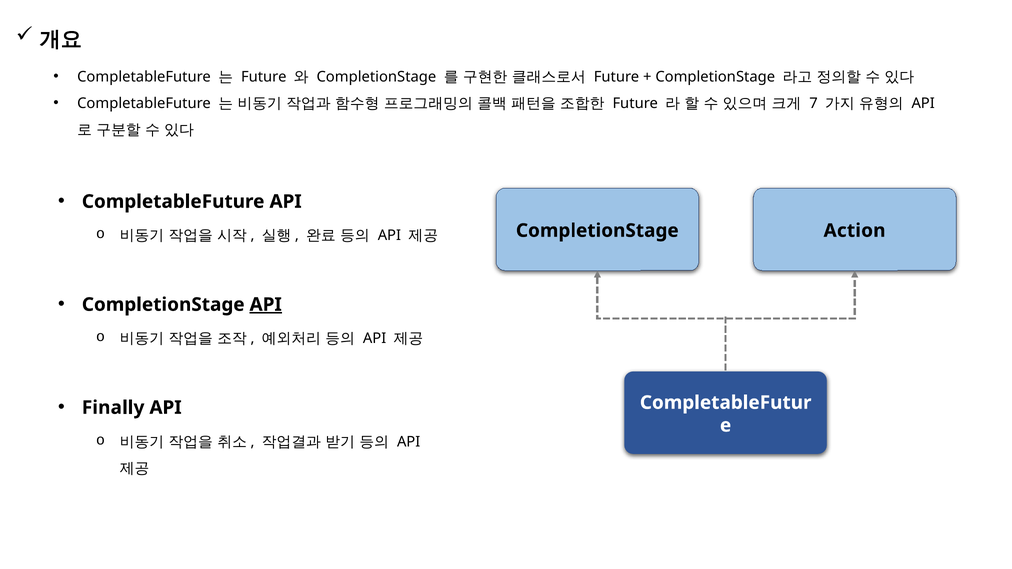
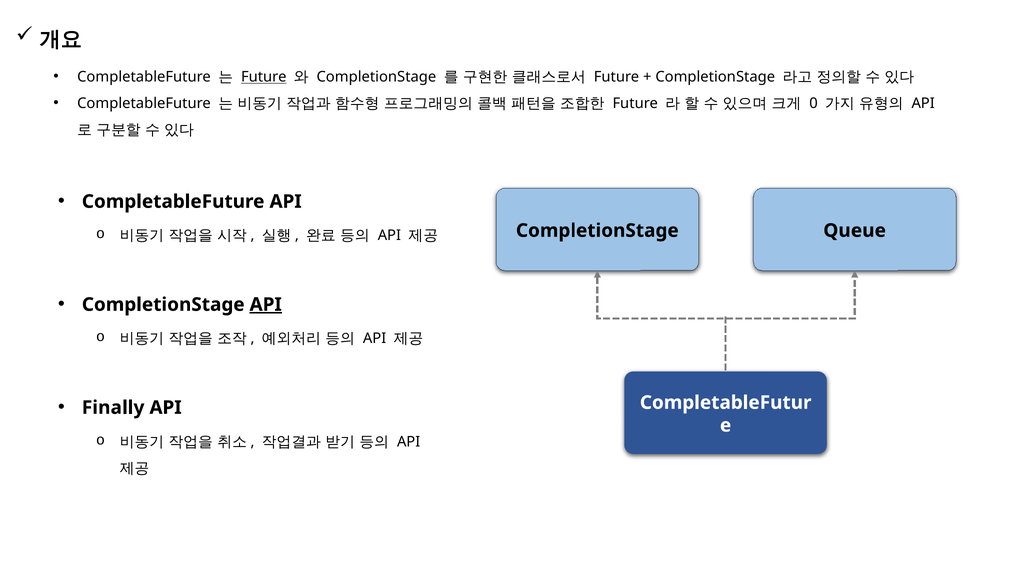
Future at (264, 77) underline: none -> present
7: 7 -> 0
Action: Action -> Queue
